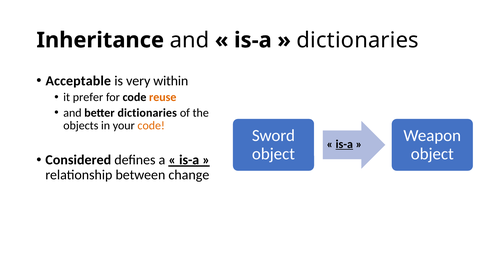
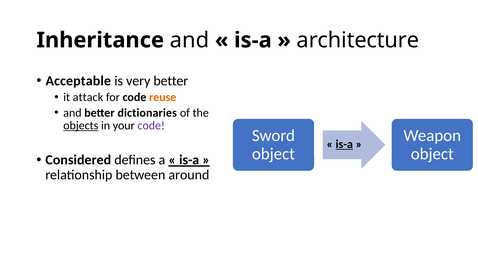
dictionaries at (358, 40): dictionaries -> architecture
very within: within -> better
prefer: prefer -> attack
objects underline: none -> present
code at (151, 126) colour: orange -> purple
change: change -> around
